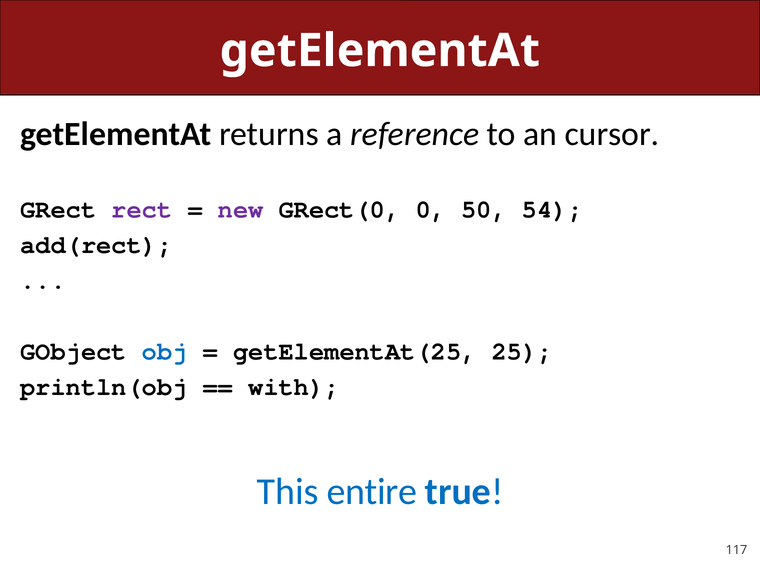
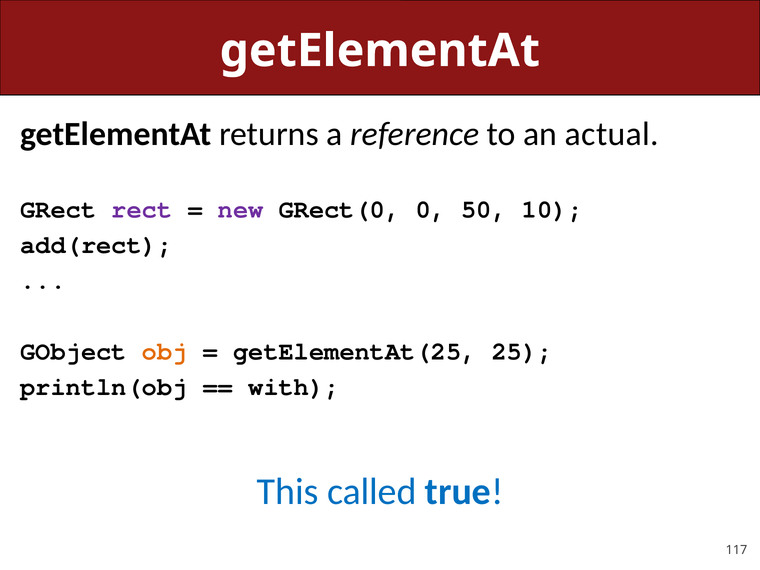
cursor: cursor -> actual
54: 54 -> 10
obj colour: blue -> orange
entire: entire -> called
